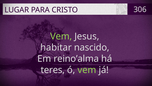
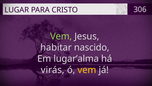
reino’alma: reino’alma -> lugar’alma
teres: teres -> virás
vem at (87, 70) colour: light green -> yellow
